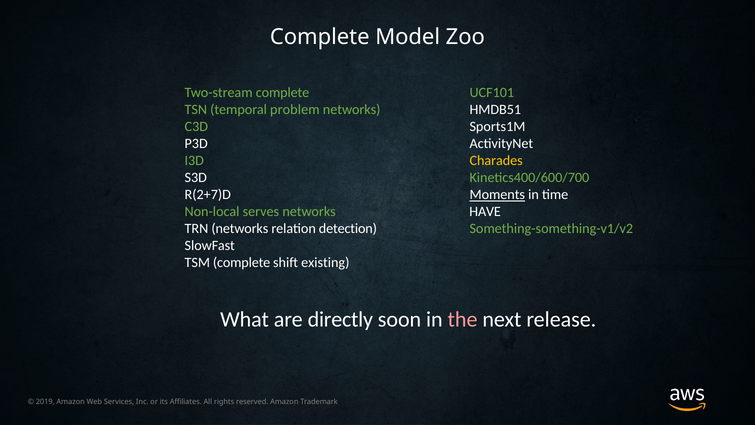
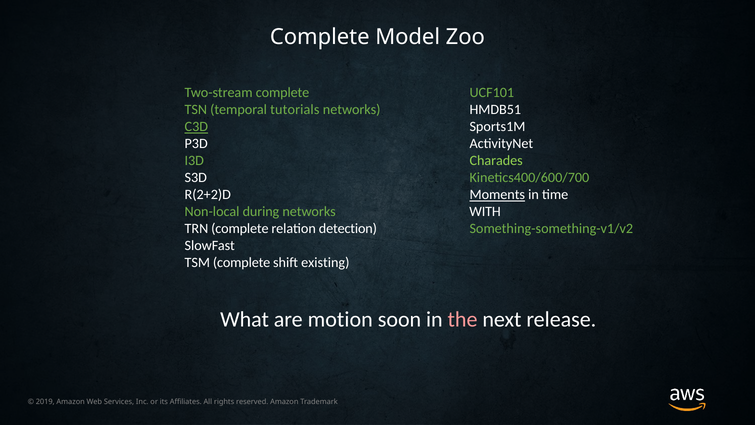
problem: problem -> tutorials
C3D underline: none -> present
Charades colour: yellow -> light green
R(2+7)D: R(2+7)D -> R(2+2)D
serves: serves -> during
HAVE: HAVE -> WITH
TRN networks: networks -> complete
directly: directly -> motion
